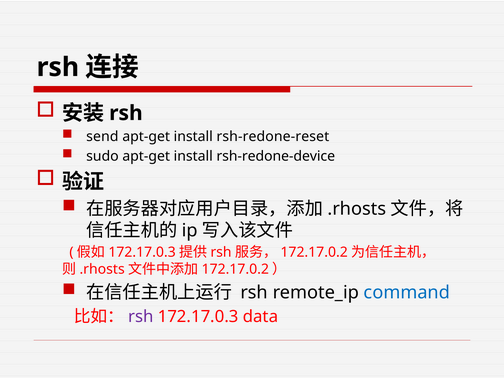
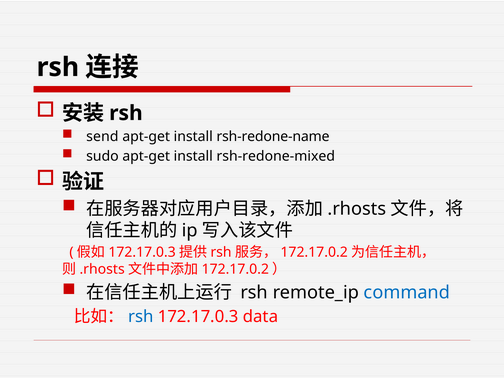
rsh-redone-reset: rsh-redone-reset -> rsh-redone-name
rsh-redone-device: rsh-redone-device -> rsh-redone-mixed
rsh at (141, 317) colour: purple -> blue
